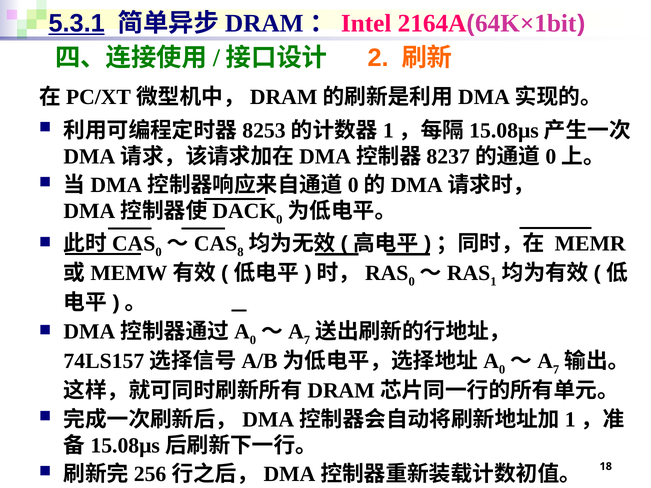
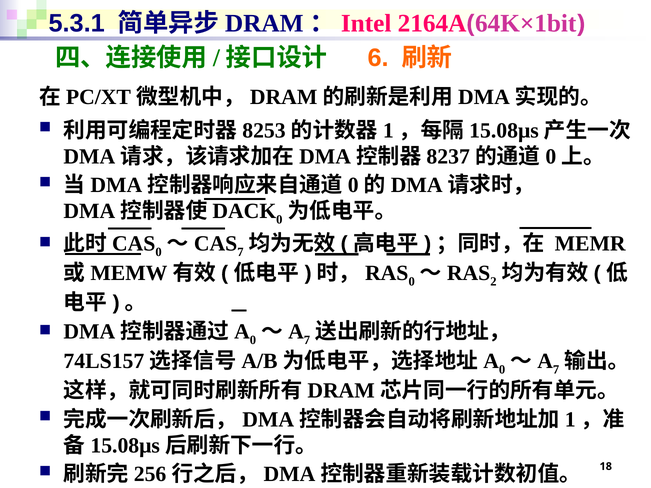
5.3.1 underline: present -> none
2: 2 -> 6
8 at (240, 252): 8 -> 7
1: 1 -> 2
